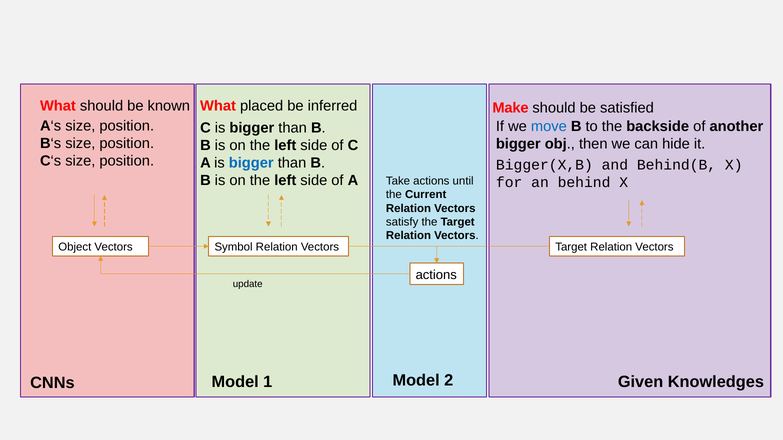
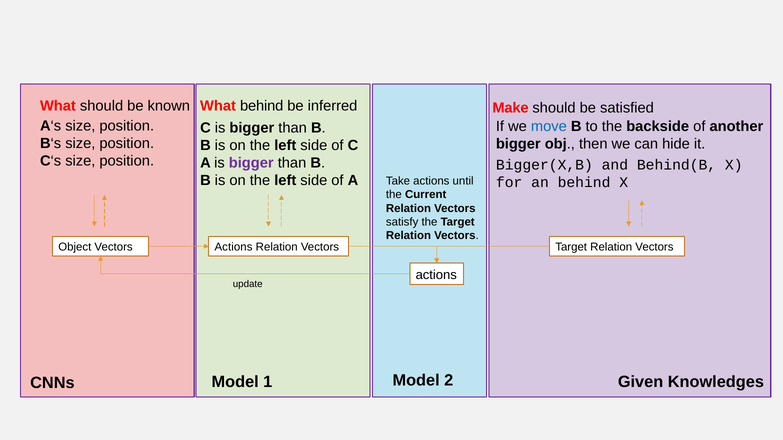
What placed: placed -> behind
bigger at (251, 163) colour: blue -> purple
Object Vectors Symbol: Symbol -> Actions
